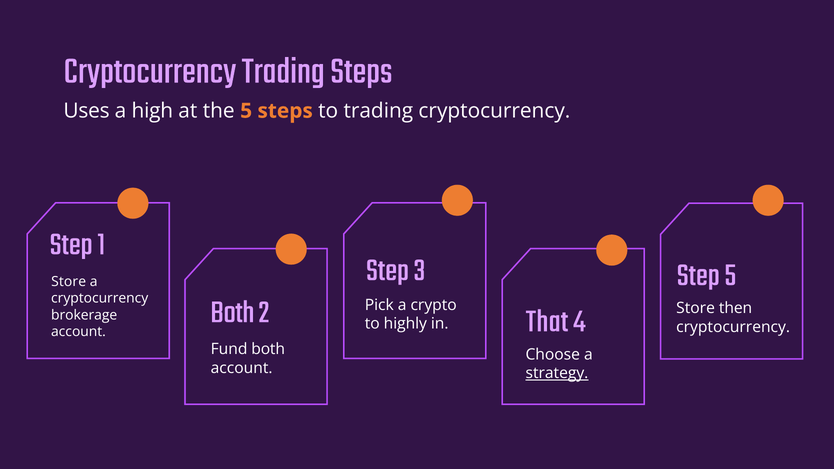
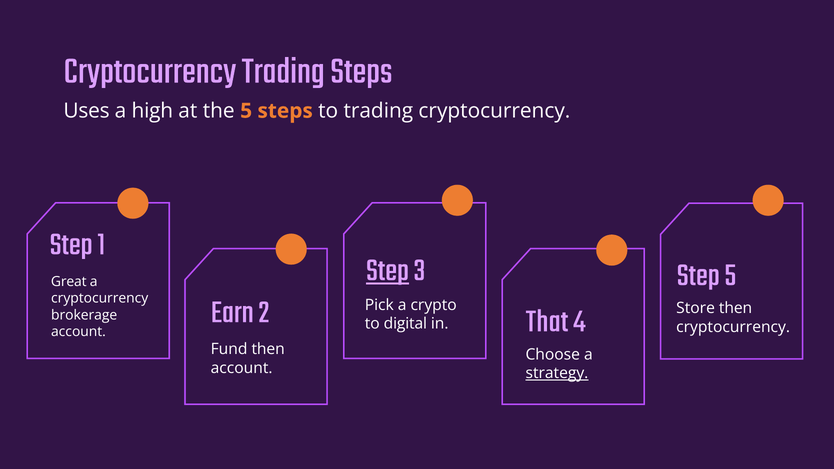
Step at (387, 269) underline: none -> present
Store at (69, 282): Store -> Great
Both at (232, 311): Both -> Earn
highly: highly -> digital
Fund both: both -> then
